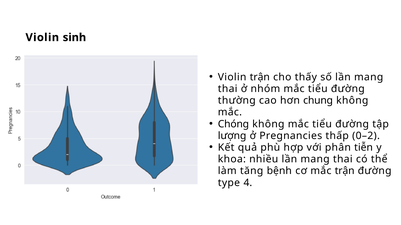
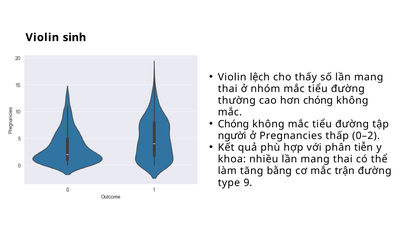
Violin trận: trận -> lệch
hơn chung: chung -> chóng
lượng: lượng -> người
bệnh: bệnh -> bằng
4: 4 -> 9
